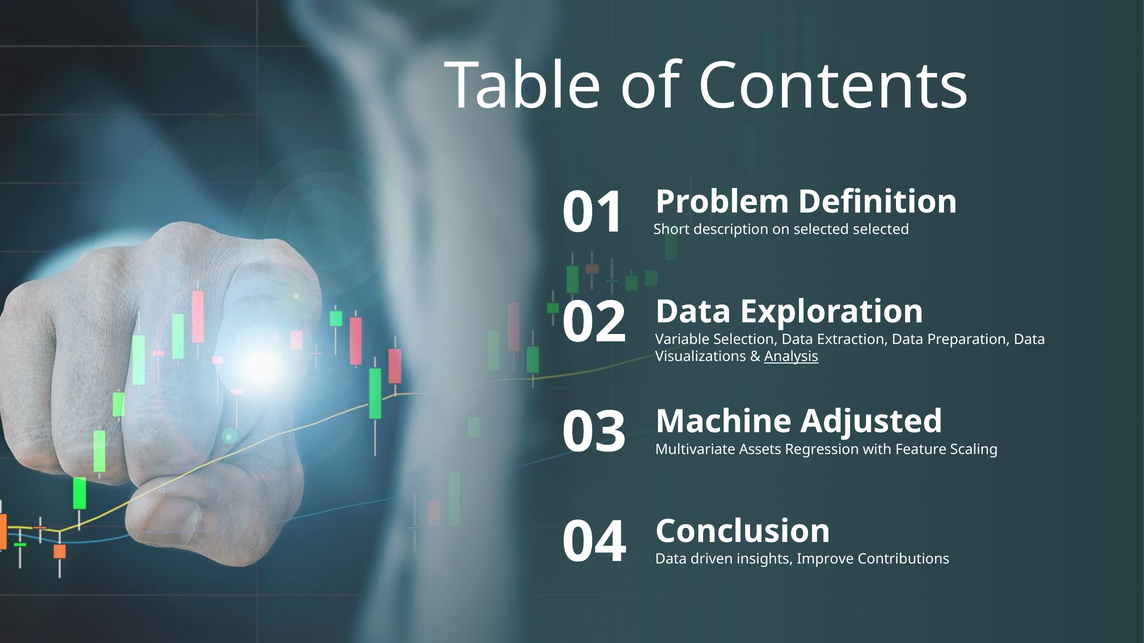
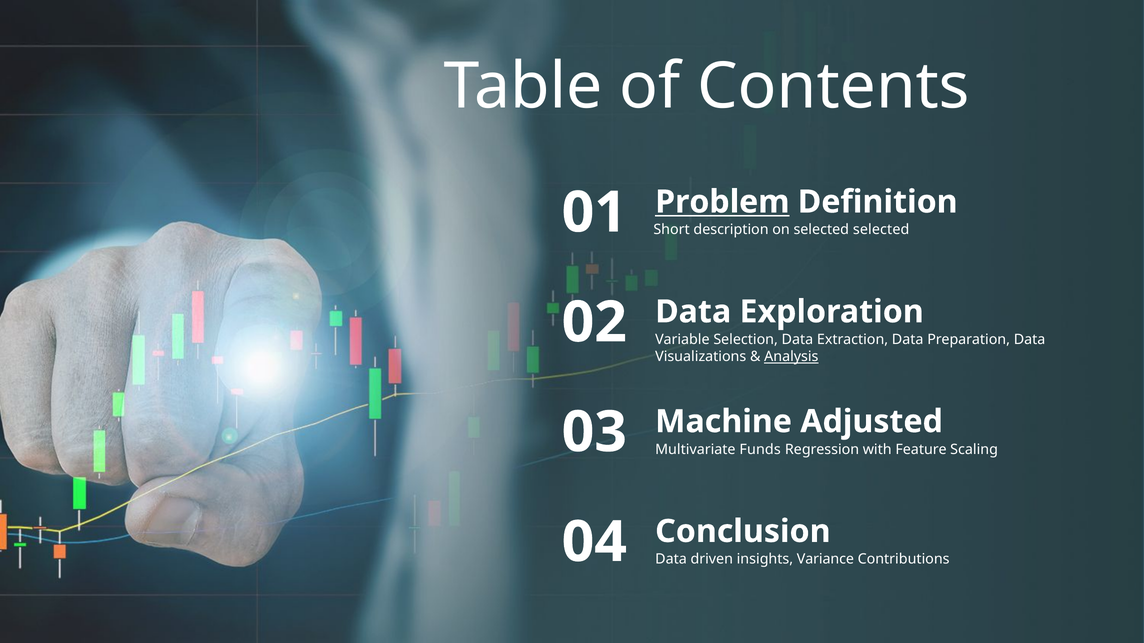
Problem underline: none -> present
Assets: Assets -> Funds
Improve: Improve -> Variance
